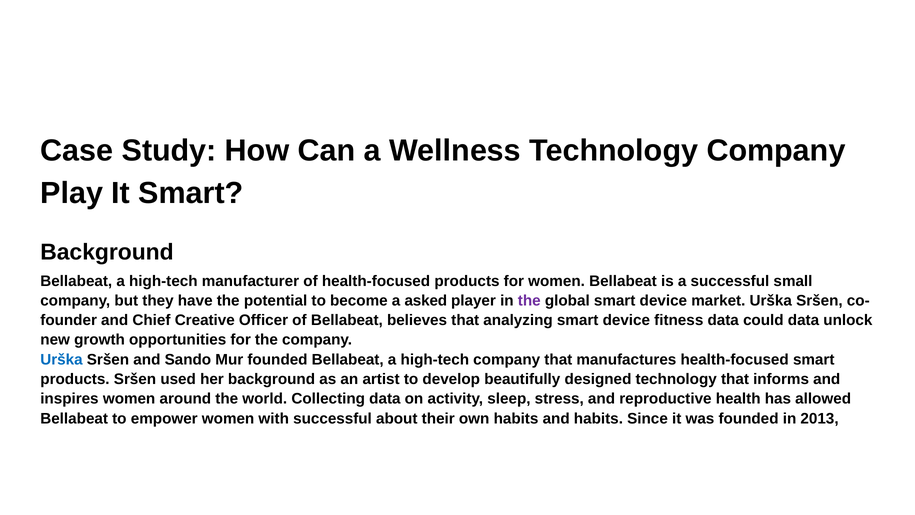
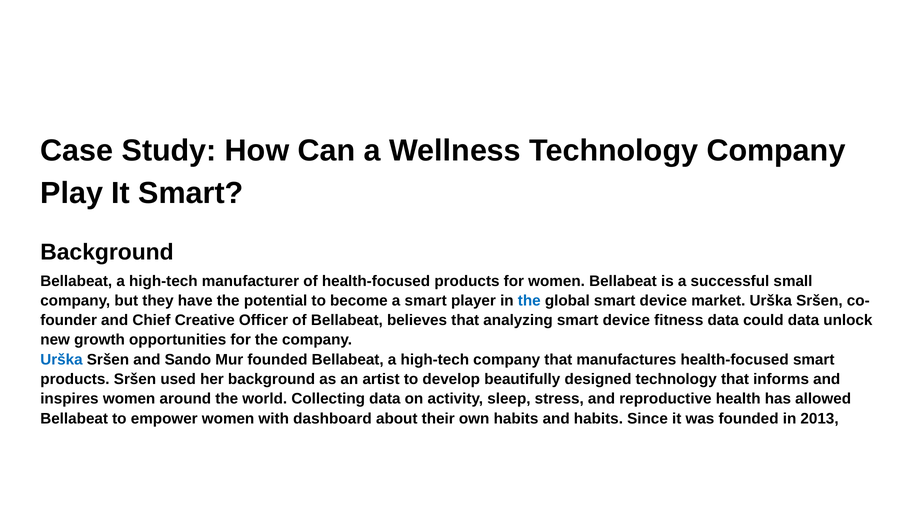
a asked: asked -> smart
the at (529, 300) colour: purple -> blue
with successful: successful -> dashboard
